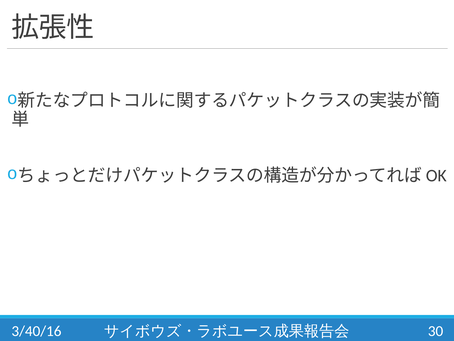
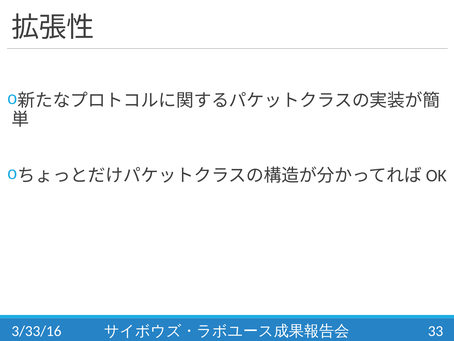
3/40/16: 3/40/16 -> 3/33/16
30: 30 -> 33
